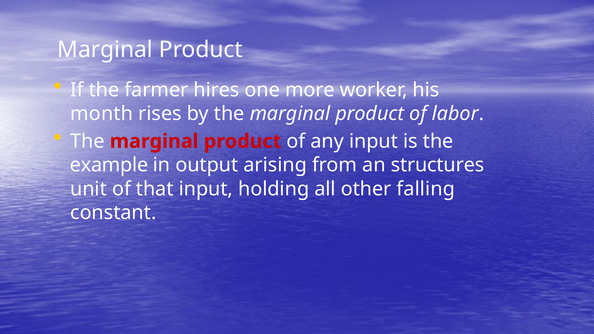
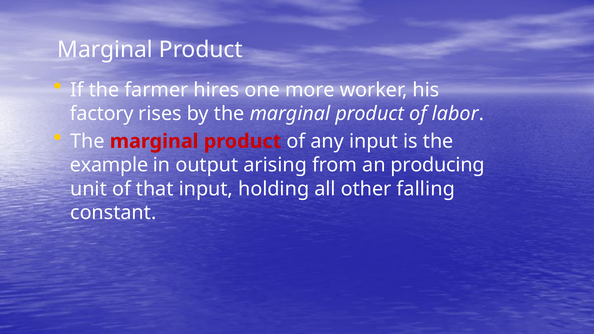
month: month -> factory
structures: structures -> producing
